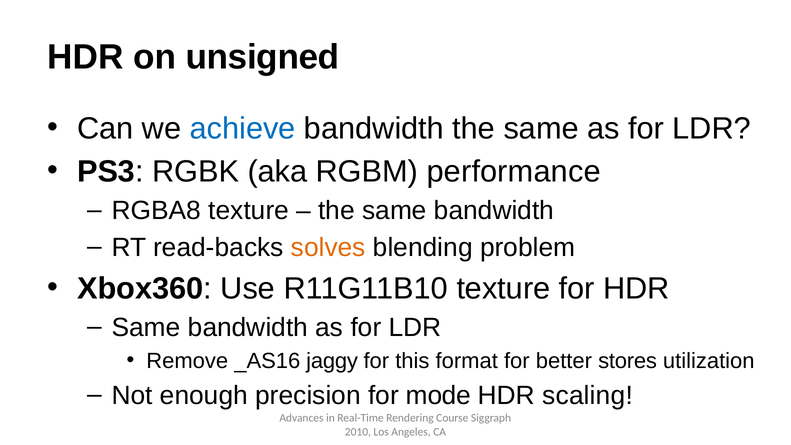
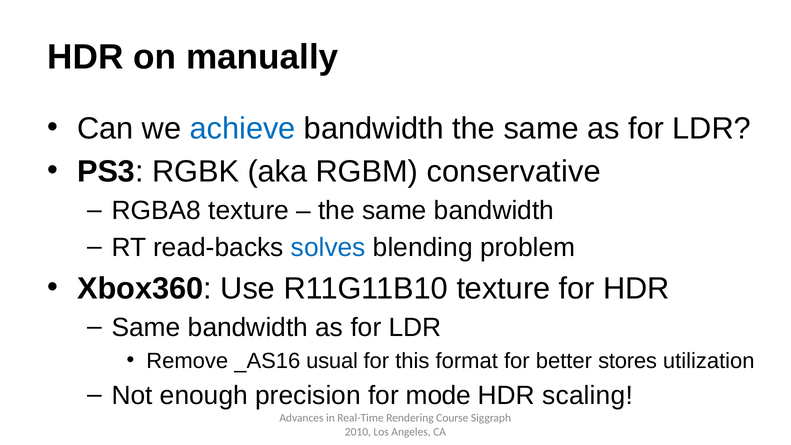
unsigned: unsigned -> manually
performance: performance -> conservative
solves colour: orange -> blue
jaggy: jaggy -> usual
